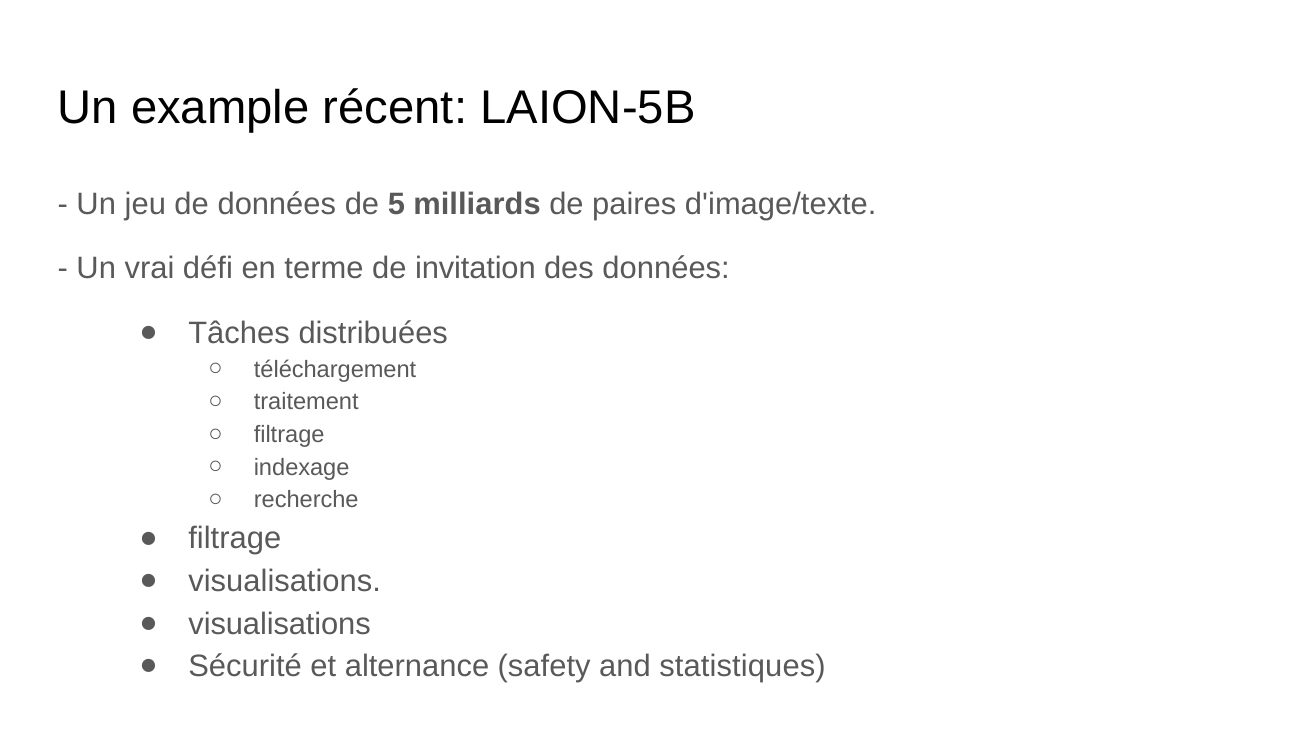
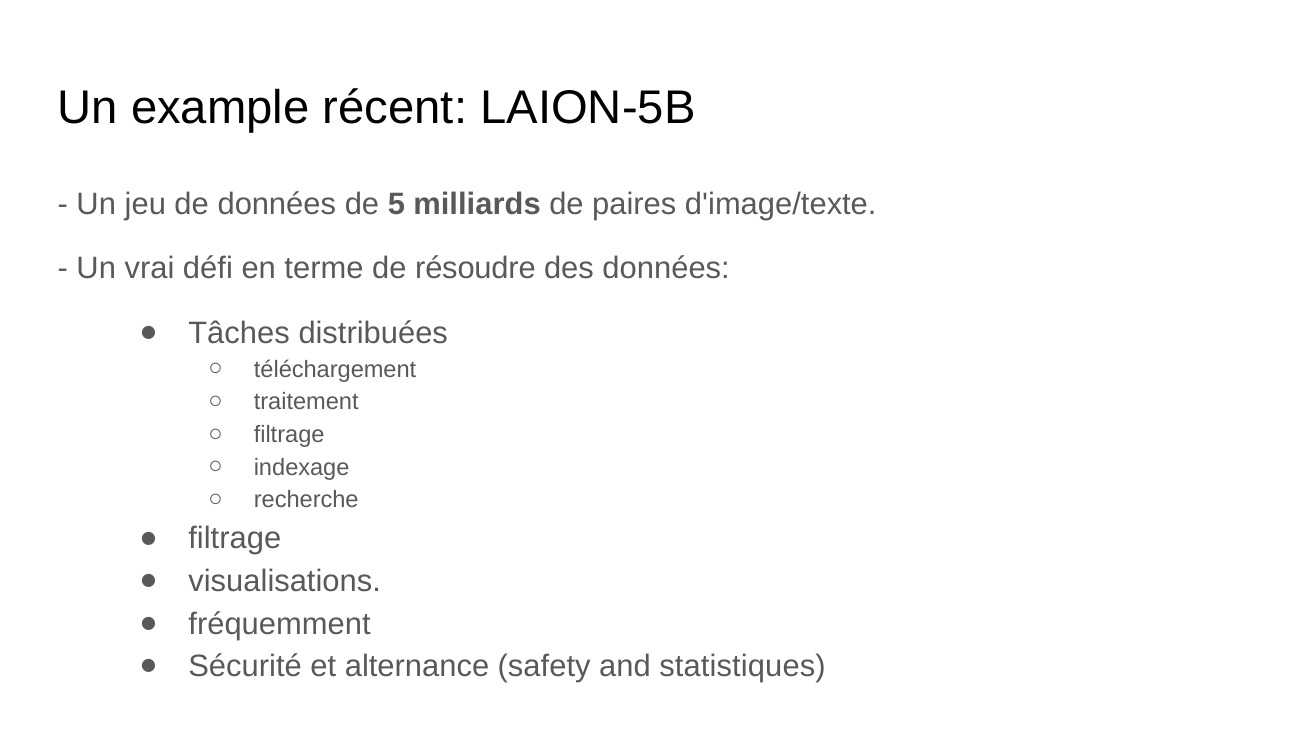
invitation: invitation -> résoudre
visualisations at (280, 624): visualisations -> fréquemment
